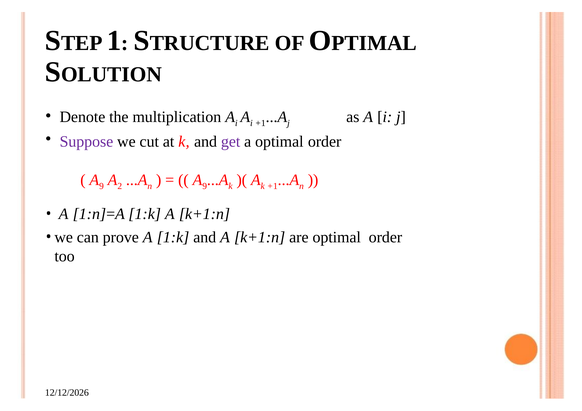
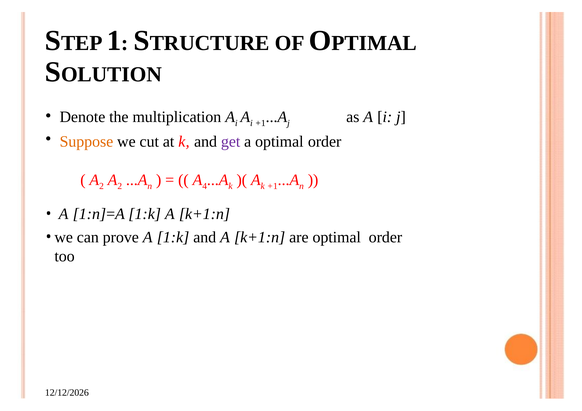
Suppose colour: purple -> orange
9 at (101, 186): 9 -> 2
9 at (205, 186): 9 -> 4
